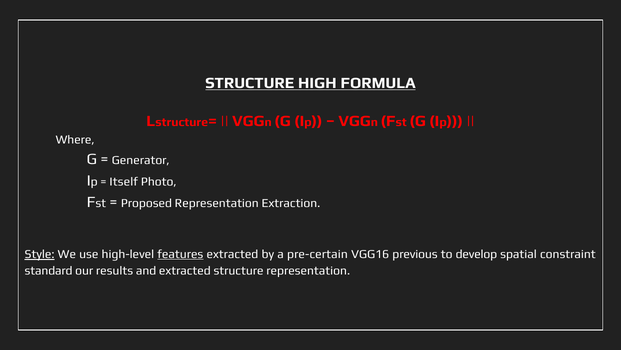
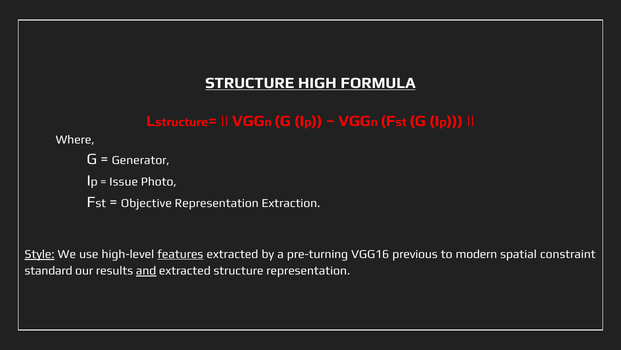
Itself: Itself -> Issue
Proposed: Proposed -> Objective
pre-certain: pre-certain -> pre-turning
develop: develop -> modern
and underline: none -> present
